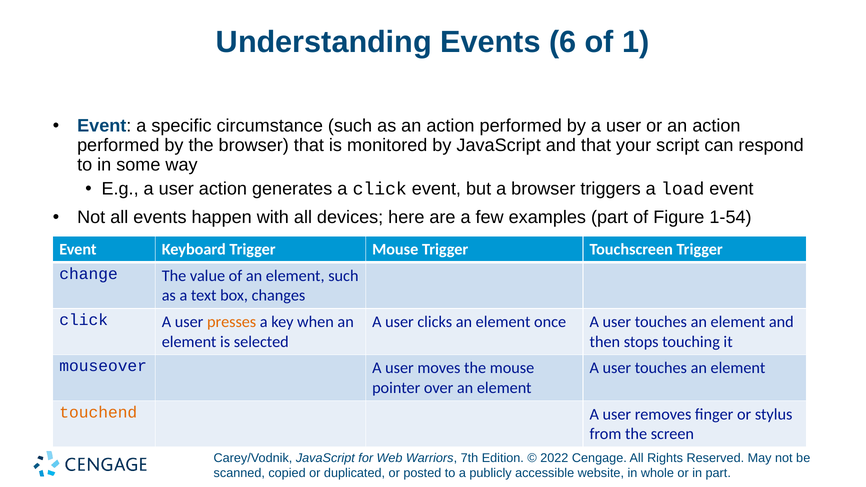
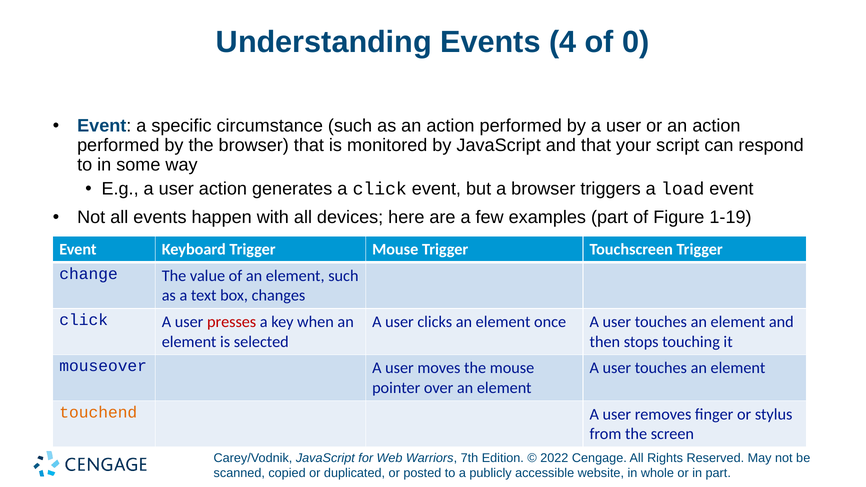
6: 6 -> 4
1: 1 -> 0
1-54: 1-54 -> 1-19
presses colour: orange -> red
